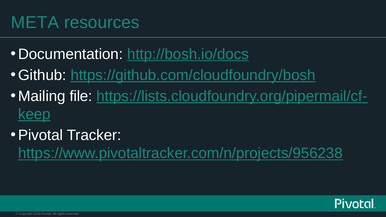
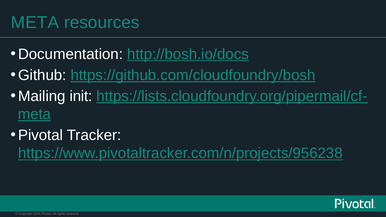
file: file -> init
keep at (34, 114): keep -> meta
